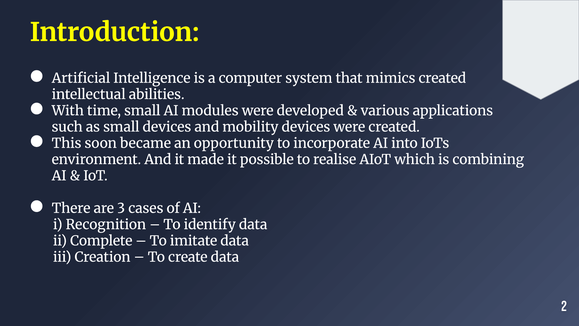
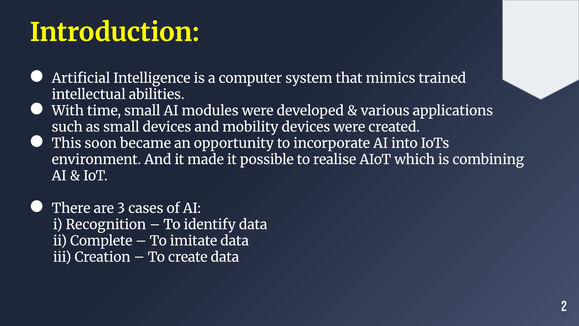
mimics created: created -> trained
